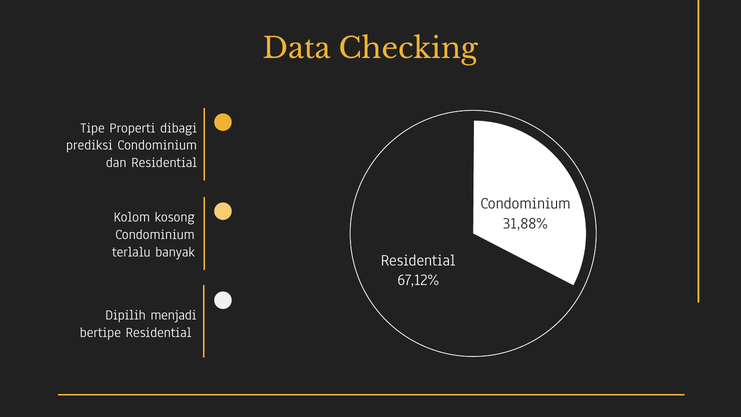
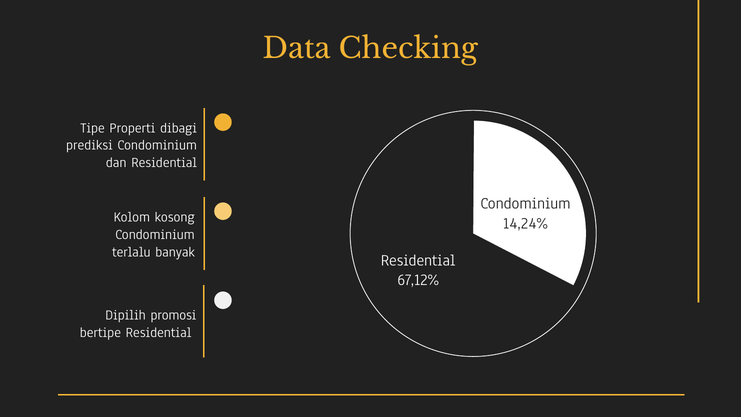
31,88%: 31,88% -> 14,24%
menjadi: menjadi -> promosi
